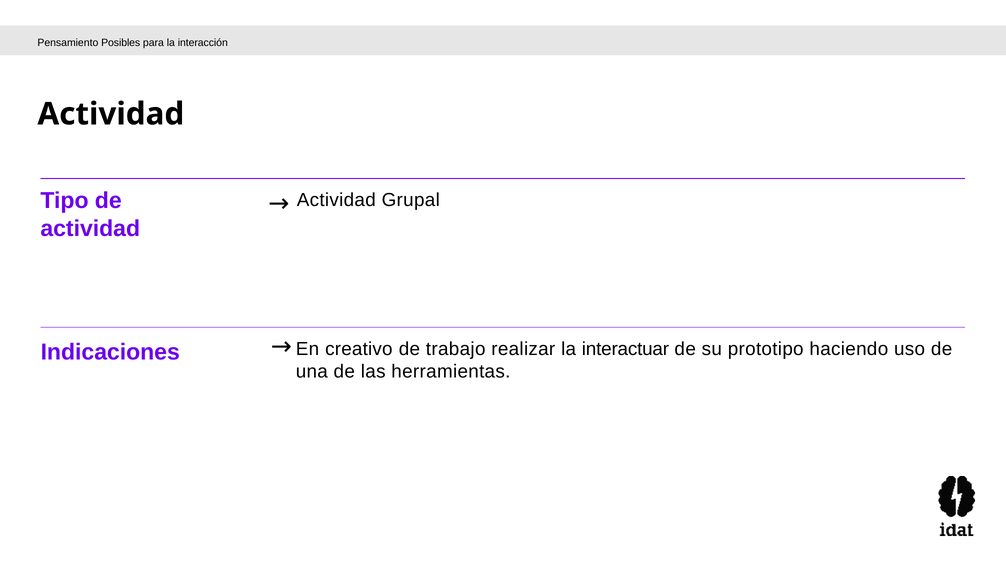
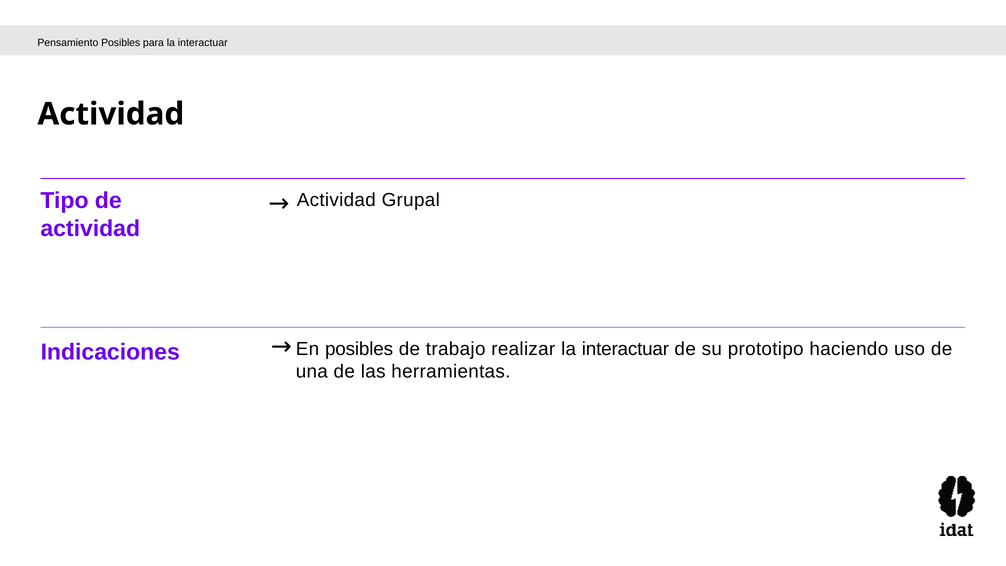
para la interacción: interacción -> interactuar
En creativo: creativo -> posibles
